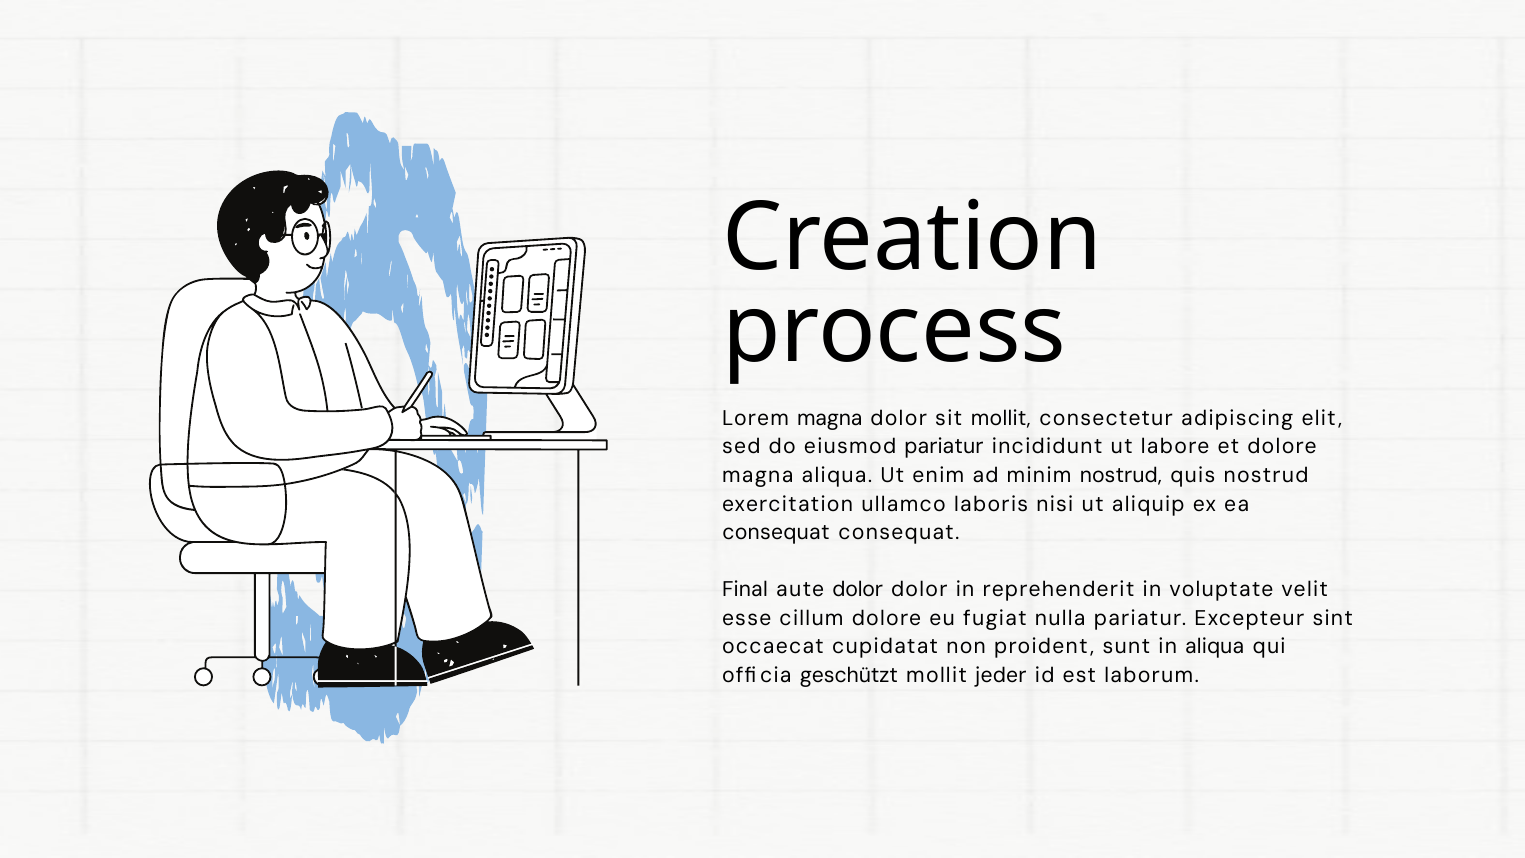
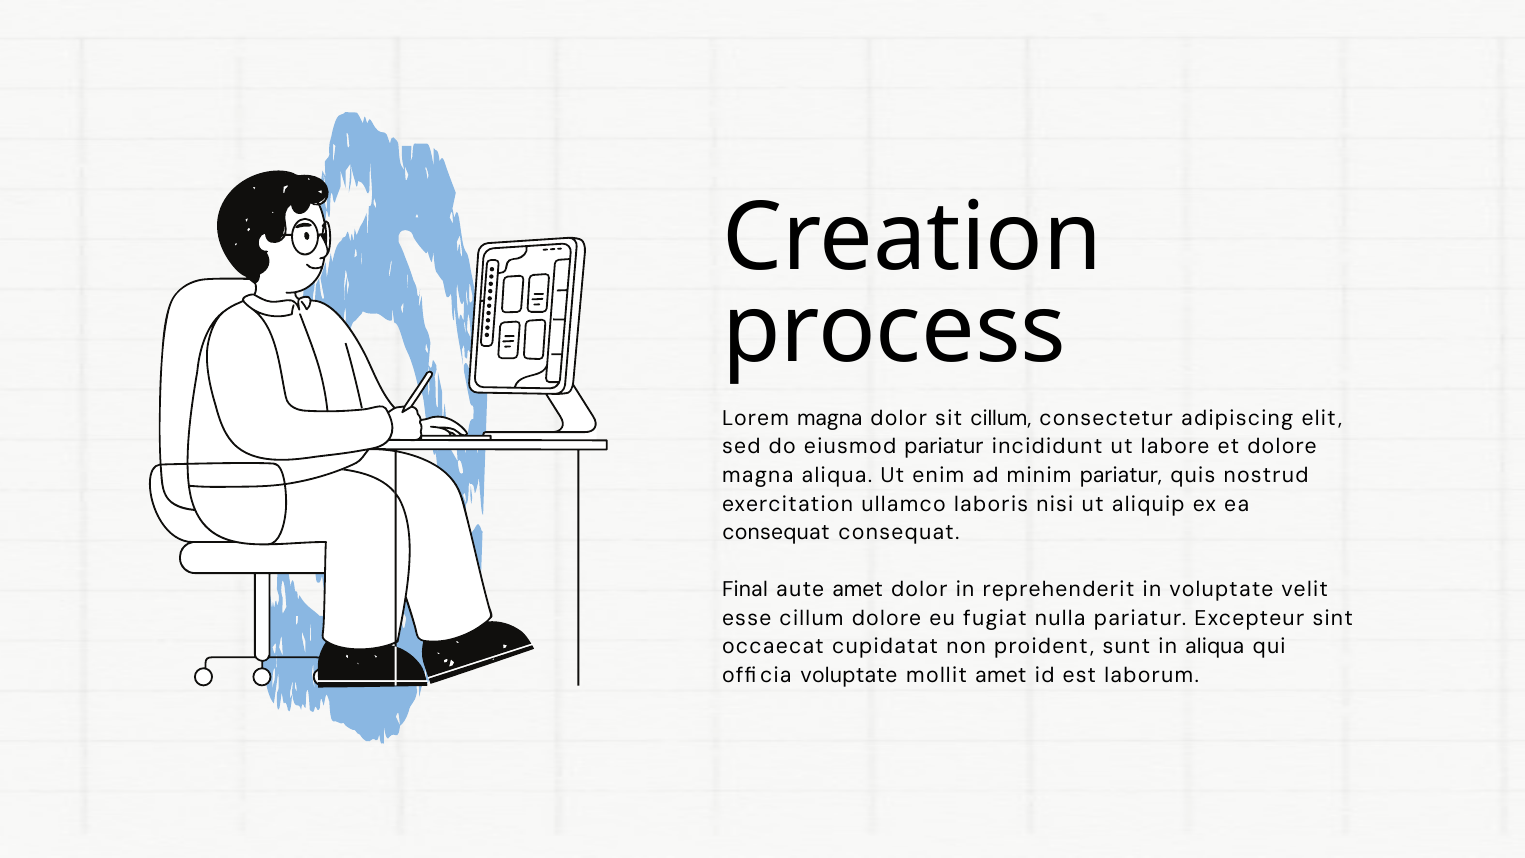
sit mollit: mollit -> cillum
minim nostrud: nostrud -> pariatur
aute dolor: dolor -> amet
officia geschützt: geschützt -> voluptate
mollit jeder: jeder -> amet
